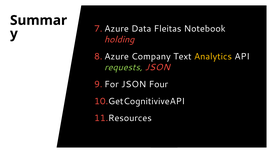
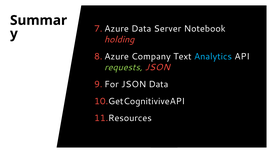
Fleitas: Fleitas -> Server
Analytics colour: yellow -> light blue
JSON Four: Four -> Data
